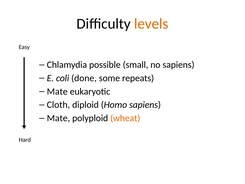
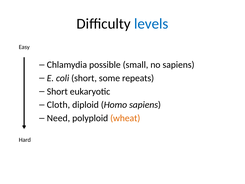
levels colour: orange -> blue
coli done: done -> short
Mate at (57, 91): Mate -> Short
Mate at (58, 118): Mate -> Need
